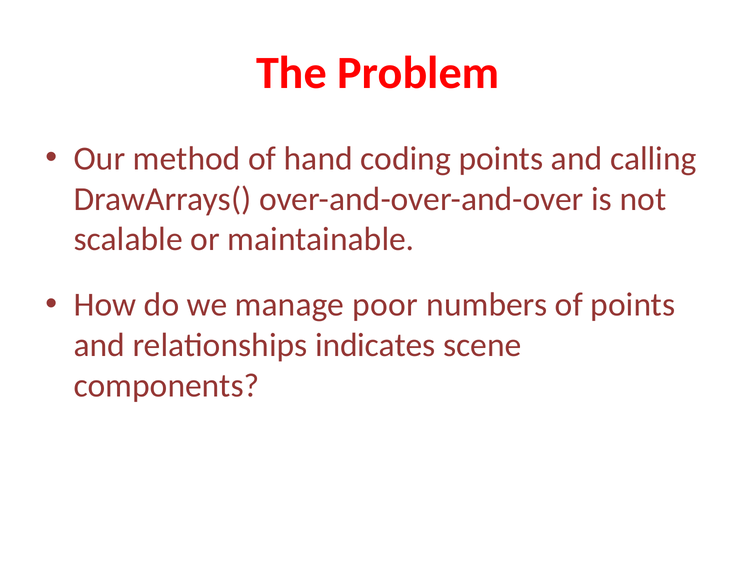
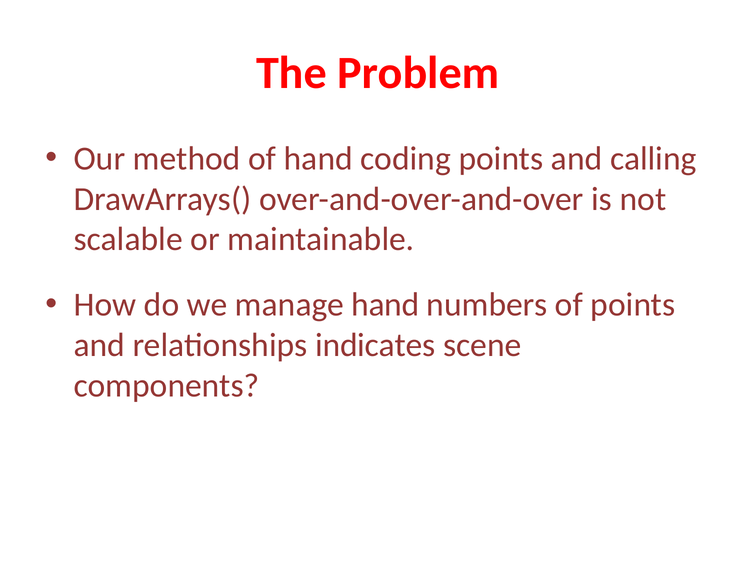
manage poor: poor -> hand
